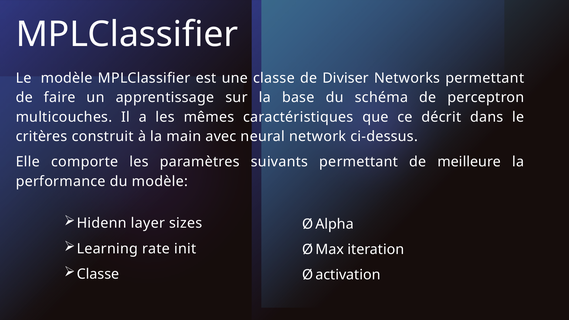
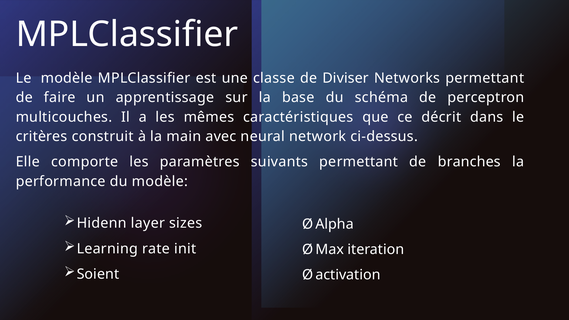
meilleure: meilleure -> branches
Classe at (98, 274): Classe -> Soient
